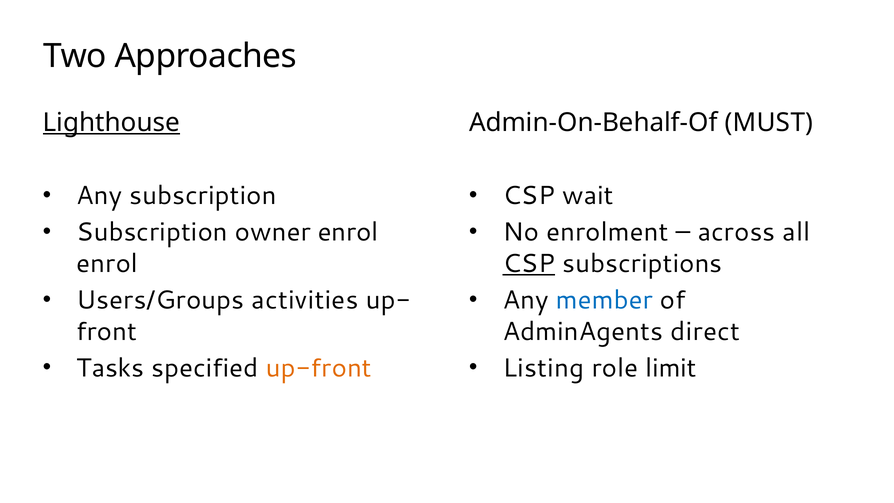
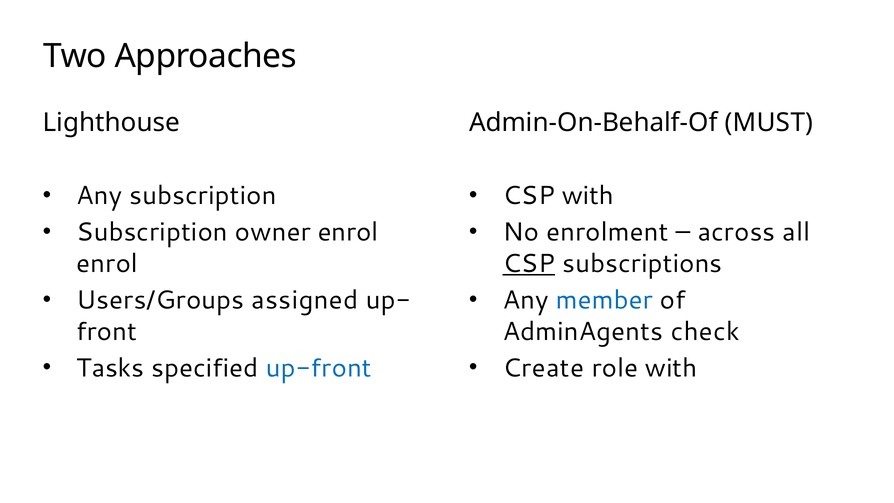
Lighthouse underline: present -> none
CSP wait: wait -> with
activities: activities -> assigned
direct: direct -> check
up-front colour: orange -> blue
Listing: Listing -> Create
role limit: limit -> with
